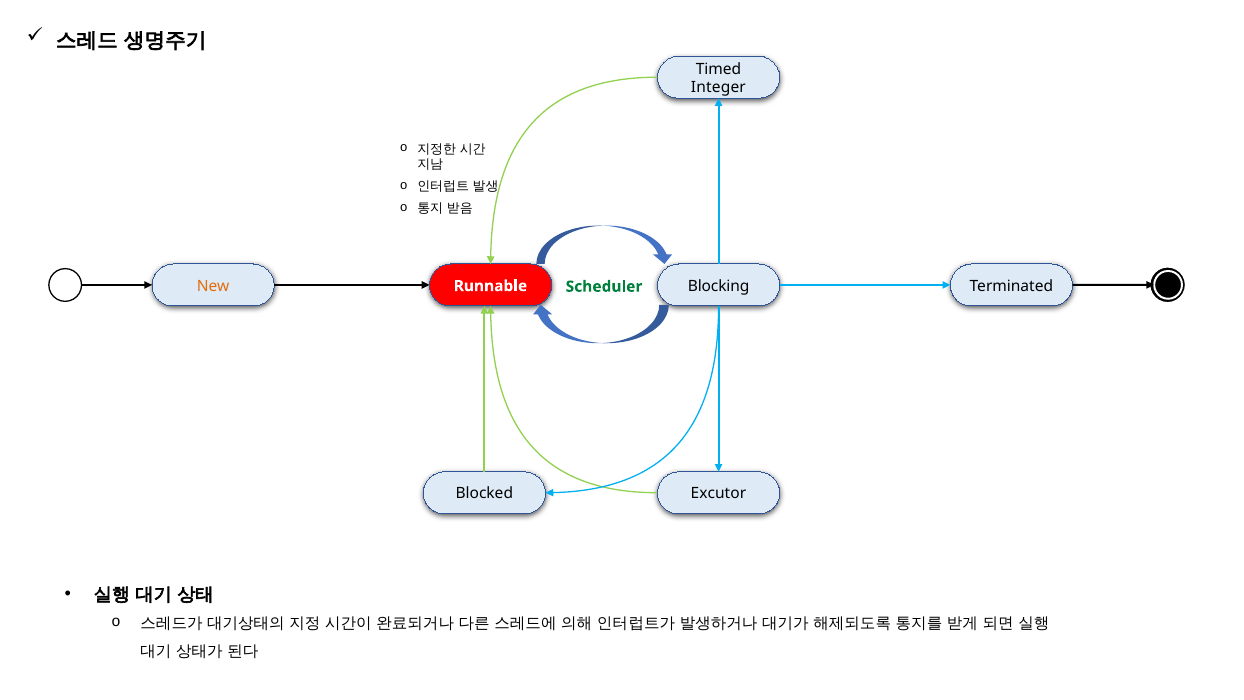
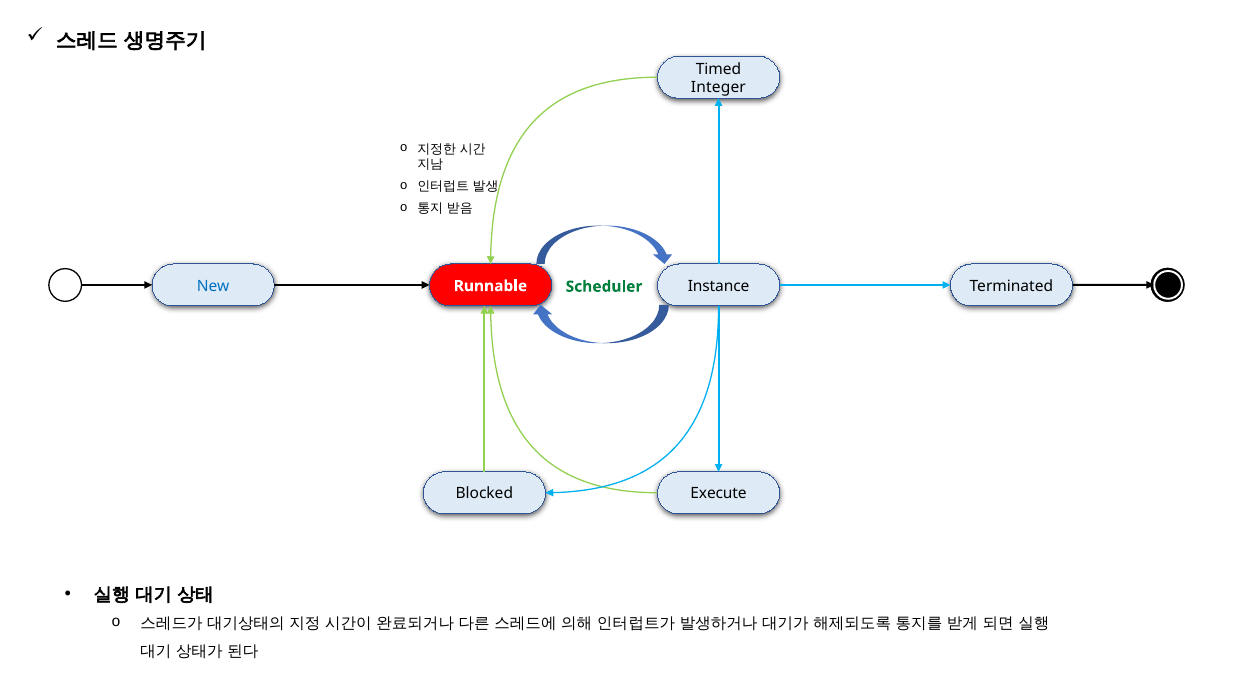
New colour: orange -> blue
Blocking: Blocking -> Instance
Excutor: Excutor -> Execute
